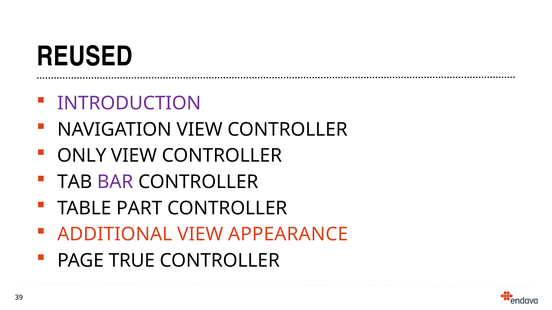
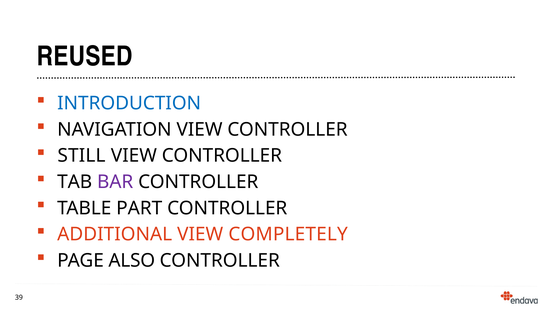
INTRODUCTION colour: purple -> blue
ONLY: ONLY -> STILL
APPEARANCE: APPEARANCE -> COMPLETELY
TRUE: TRUE -> ALSO
